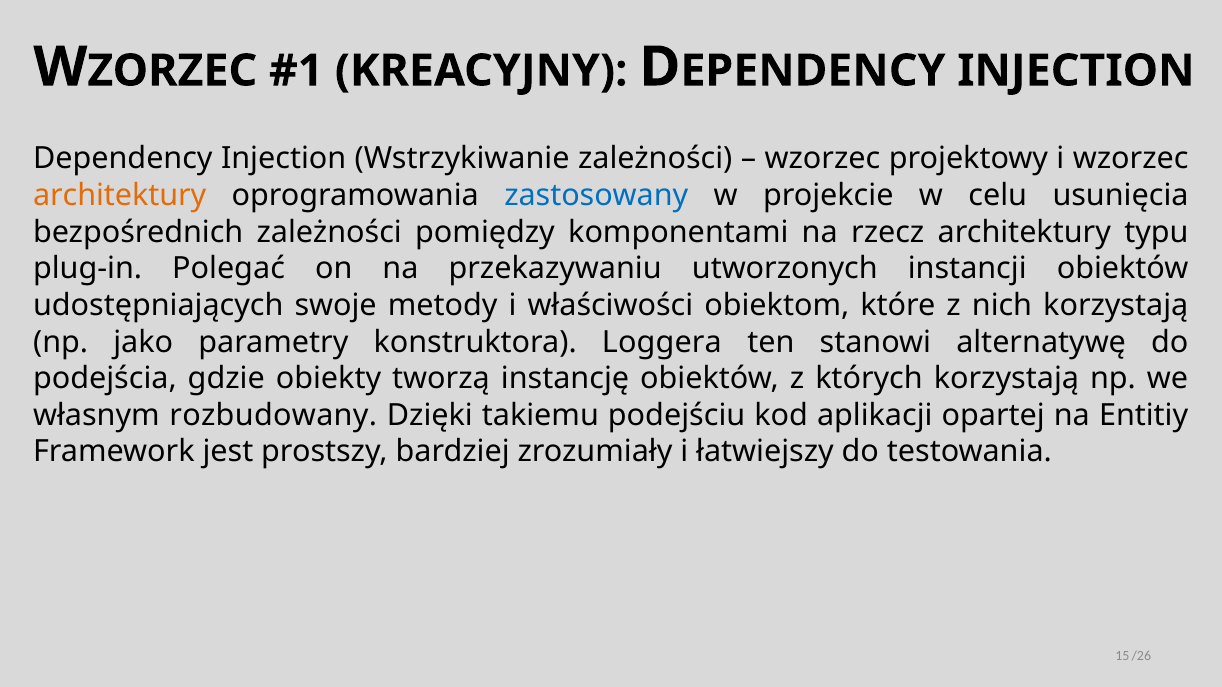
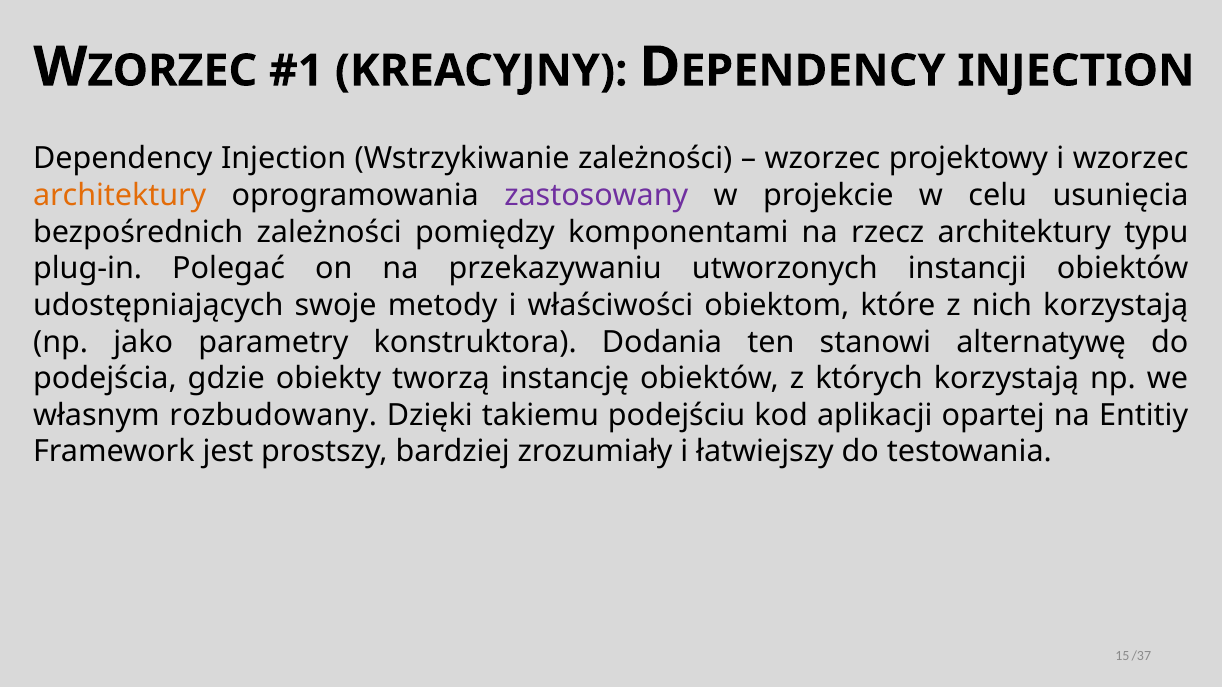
zastosowany colour: blue -> purple
Loggera: Loggera -> Dodania
/26: /26 -> /37
